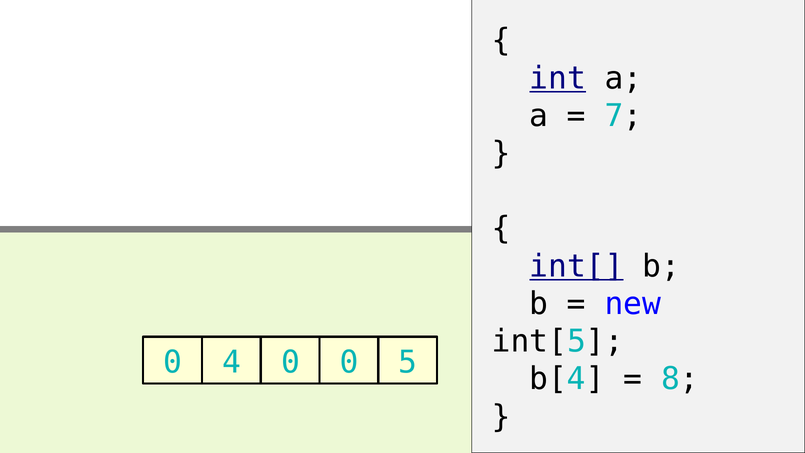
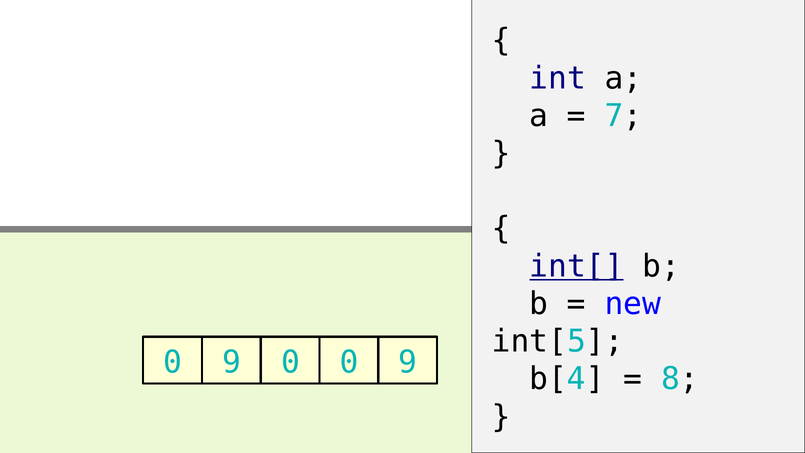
int underline: present -> none
4 at (231, 362): 4 -> 9
0 0 5: 5 -> 9
